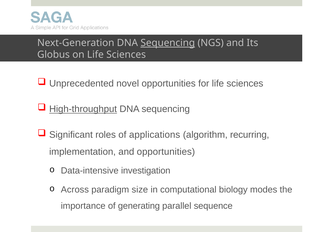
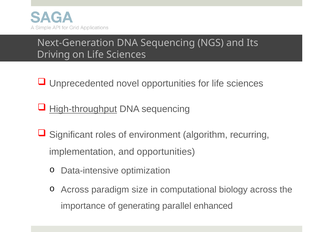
Sequencing at (168, 43) underline: present -> none
Globus: Globus -> Driving
applications: applications -> environment
investigation: investigation -> optimization
biology modes: modes -> across
sequence: sequence -> enhanced
